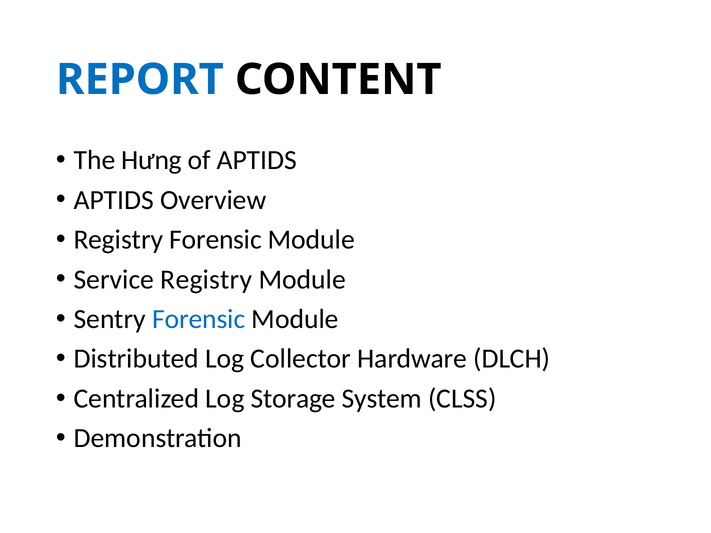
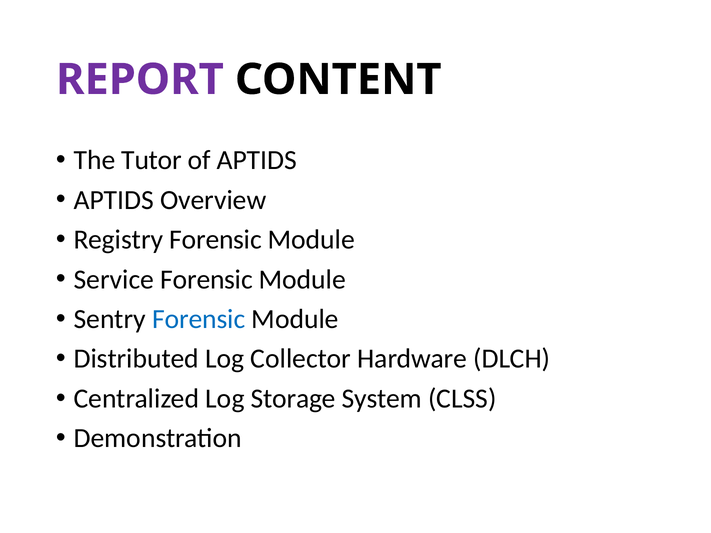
REPORT colour: blue -> purple
Hưng: Hưng -> Tutor
Service Registry: Registry -> Forensic
